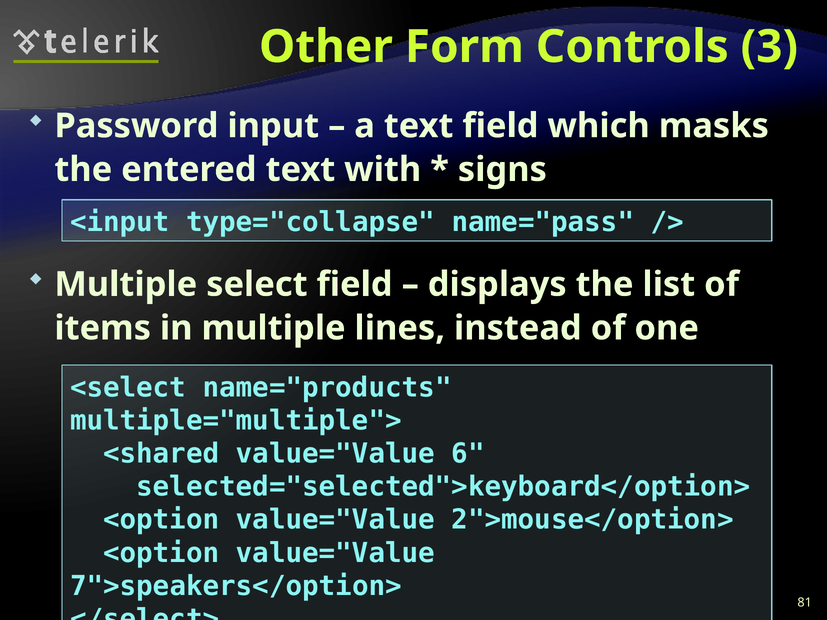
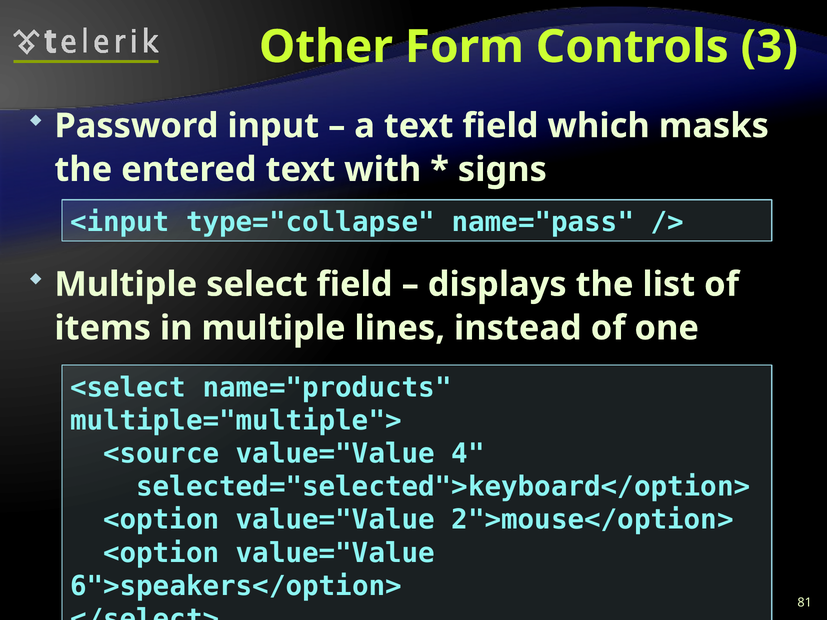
<shared: <shared -> <source
6: 6 -> 4
7">speakers</option>: 7">speakers</option> -> 6">speakers</option>
